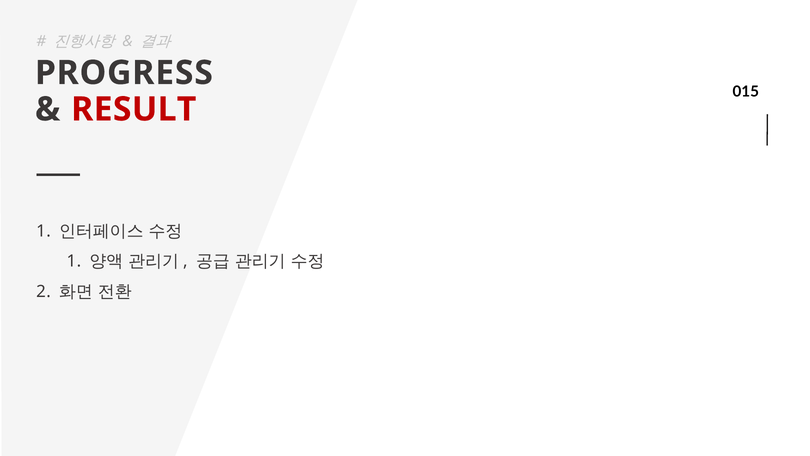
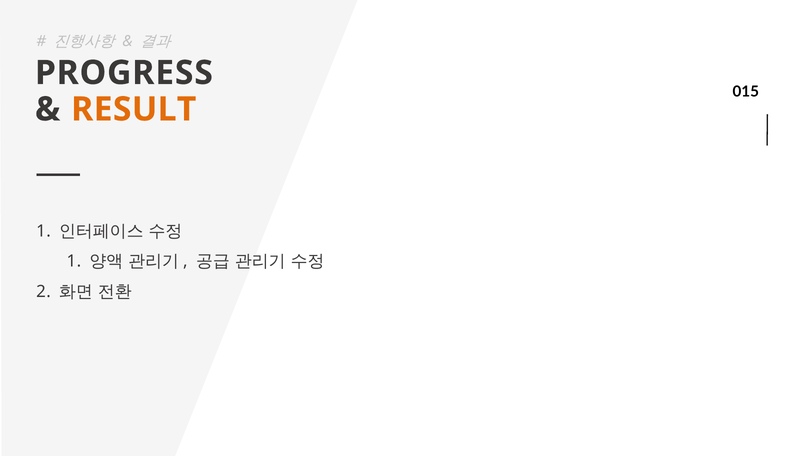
RESULT colour: red -> orange
